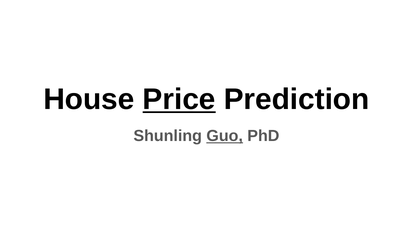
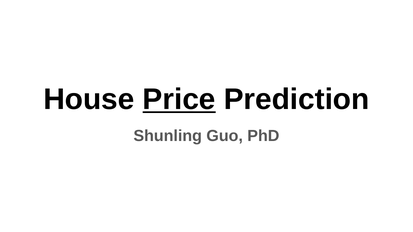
Guo underline: present -> none
